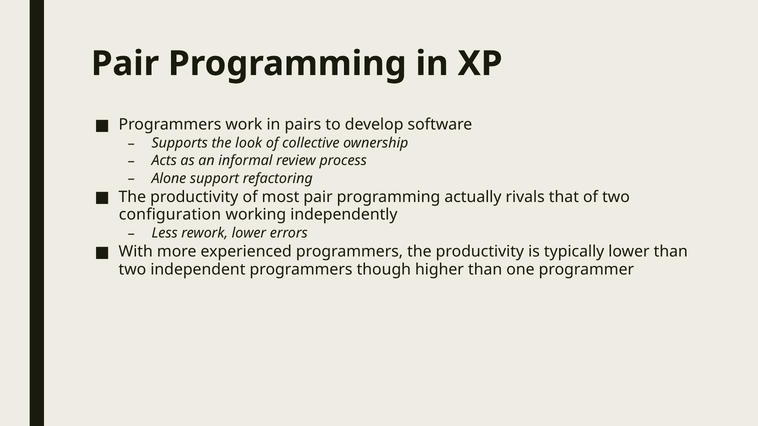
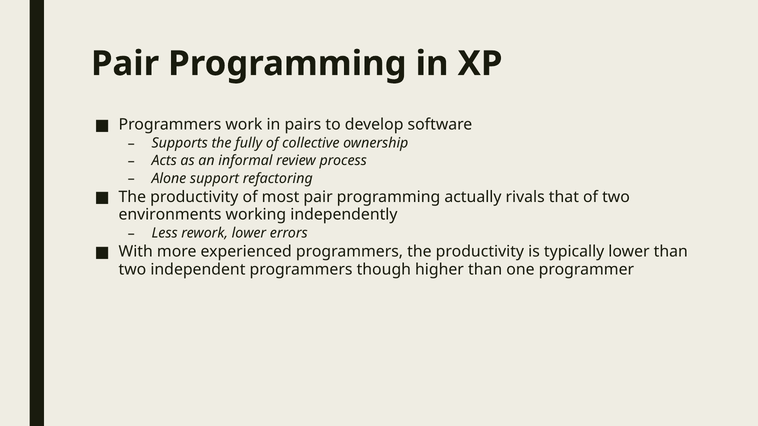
look: look -> fully
configuration: configuration -> environments
